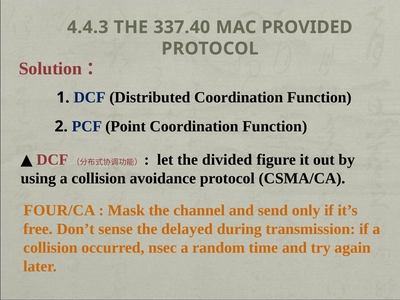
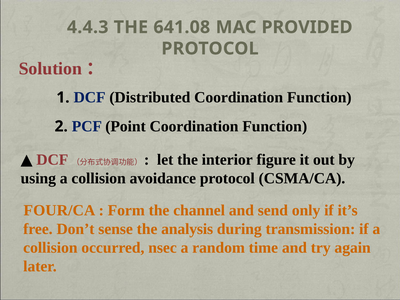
337.40: 337.40 -> 641.08
divided: divided -> interior
Mask: Mask -> Form
delayed: delayed -> analysis
